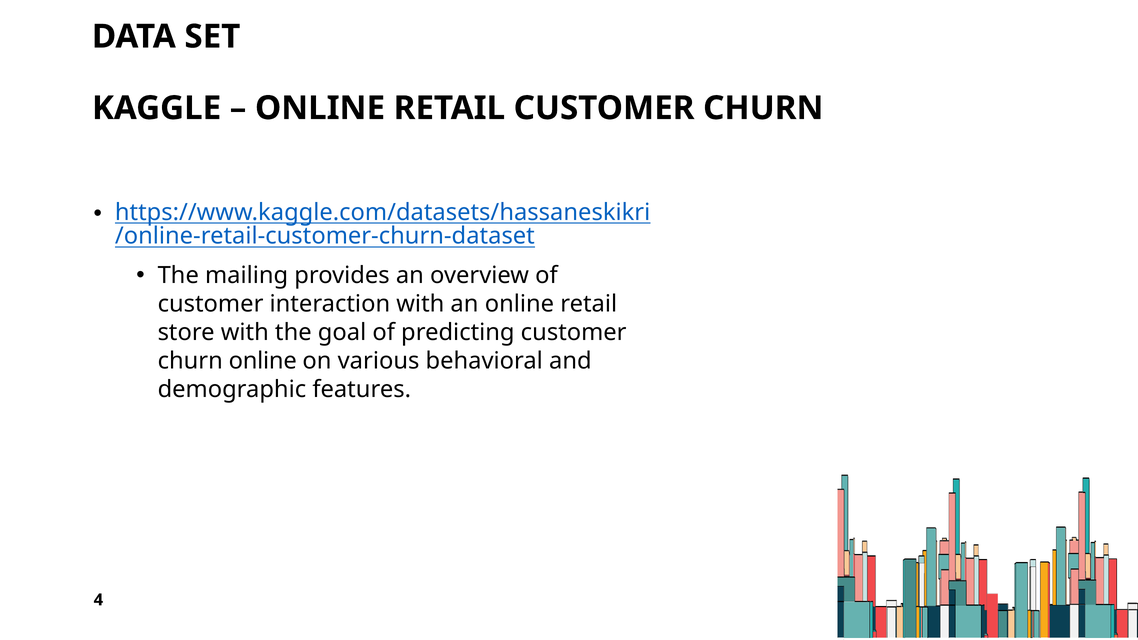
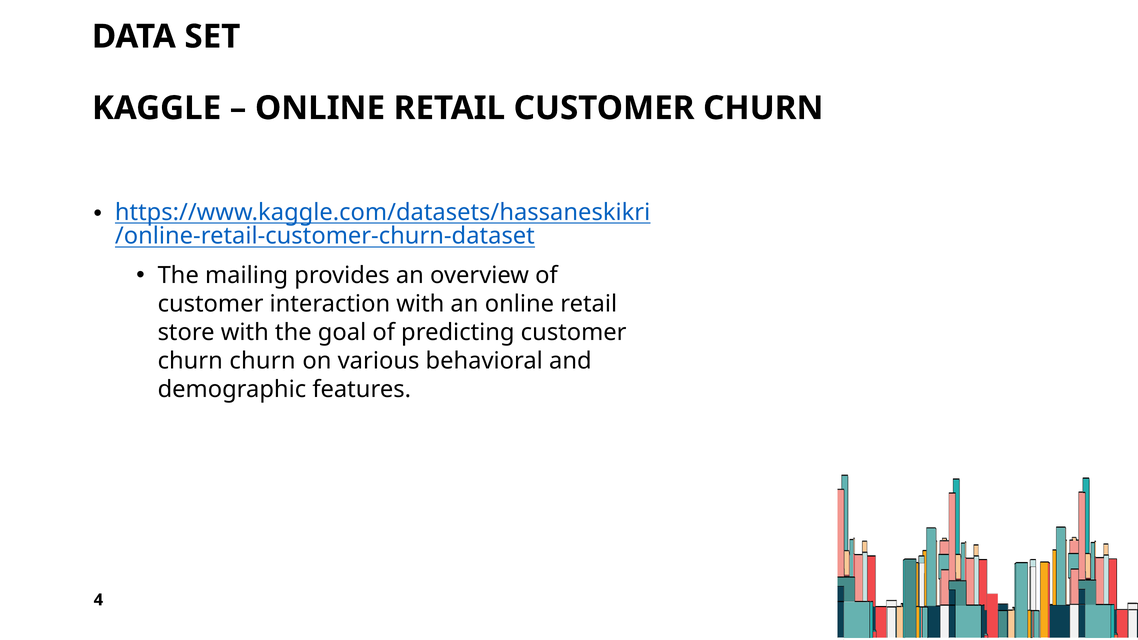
churn online: online -> churn
